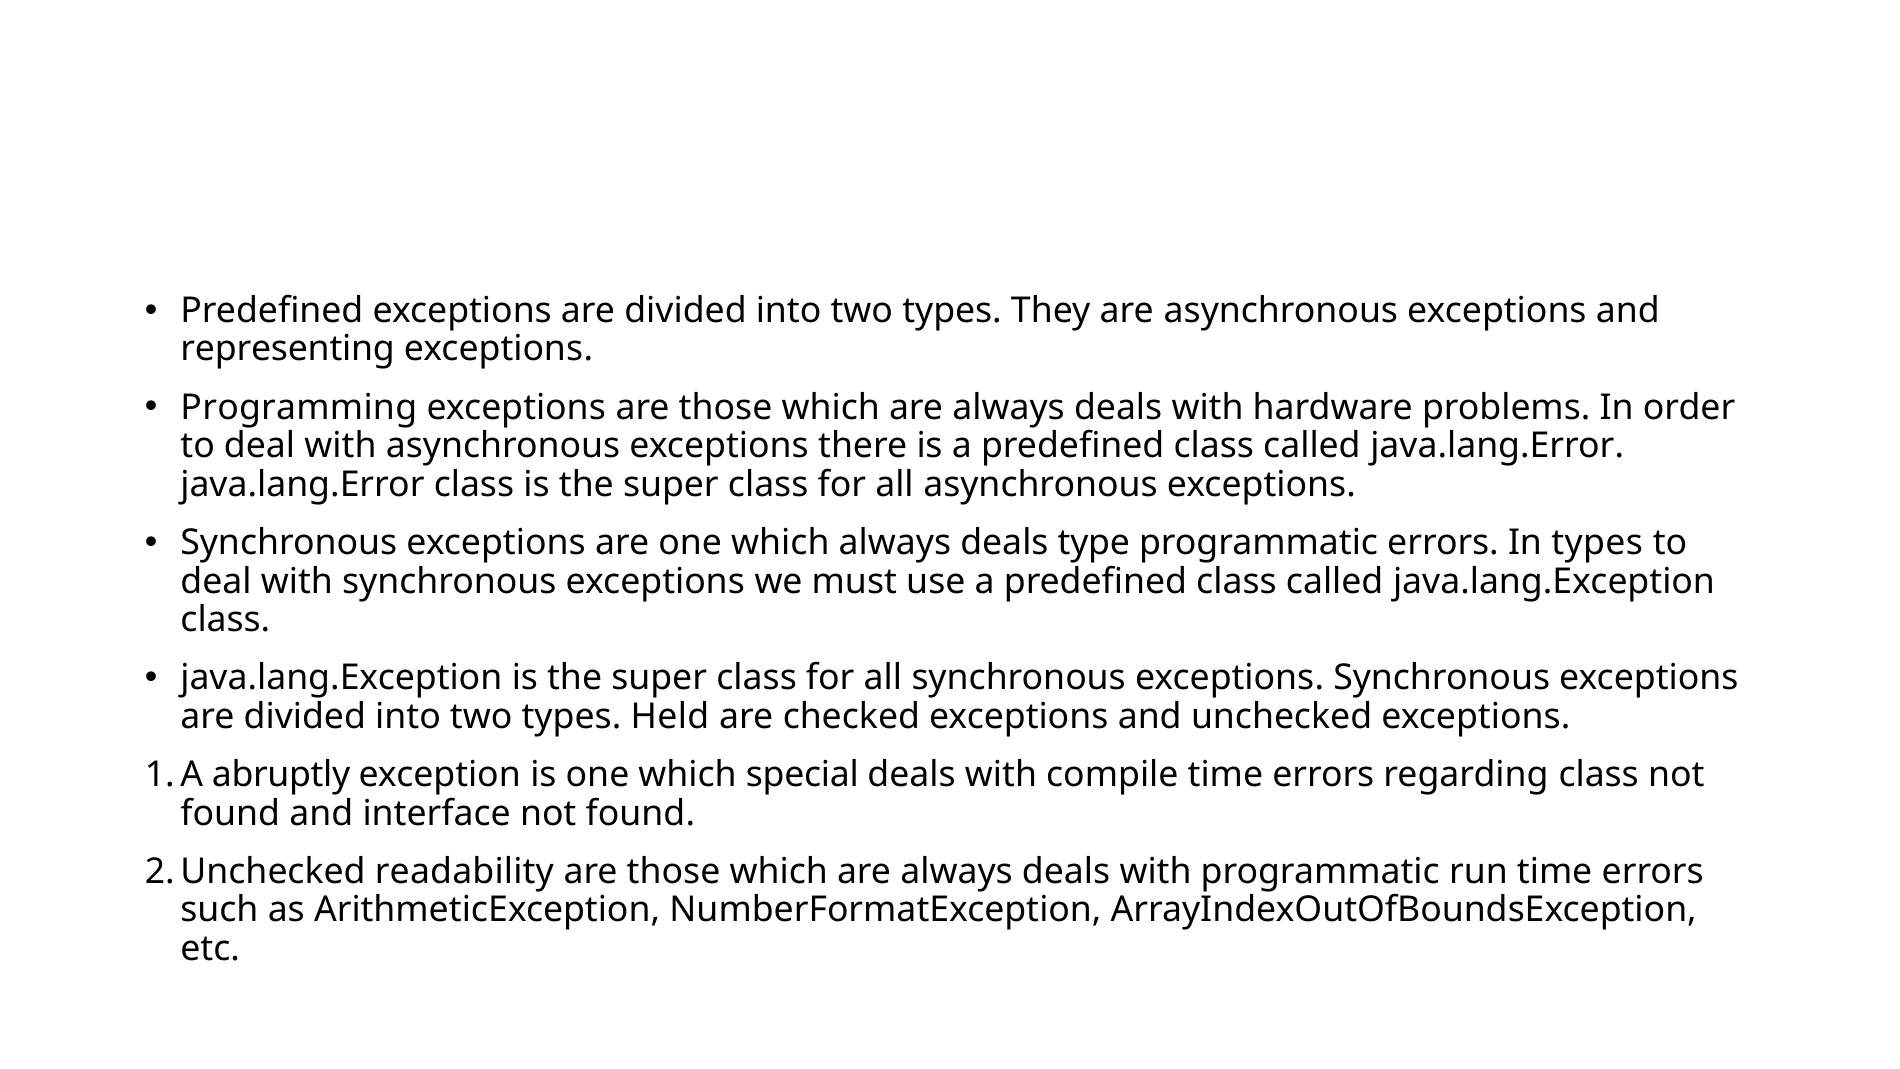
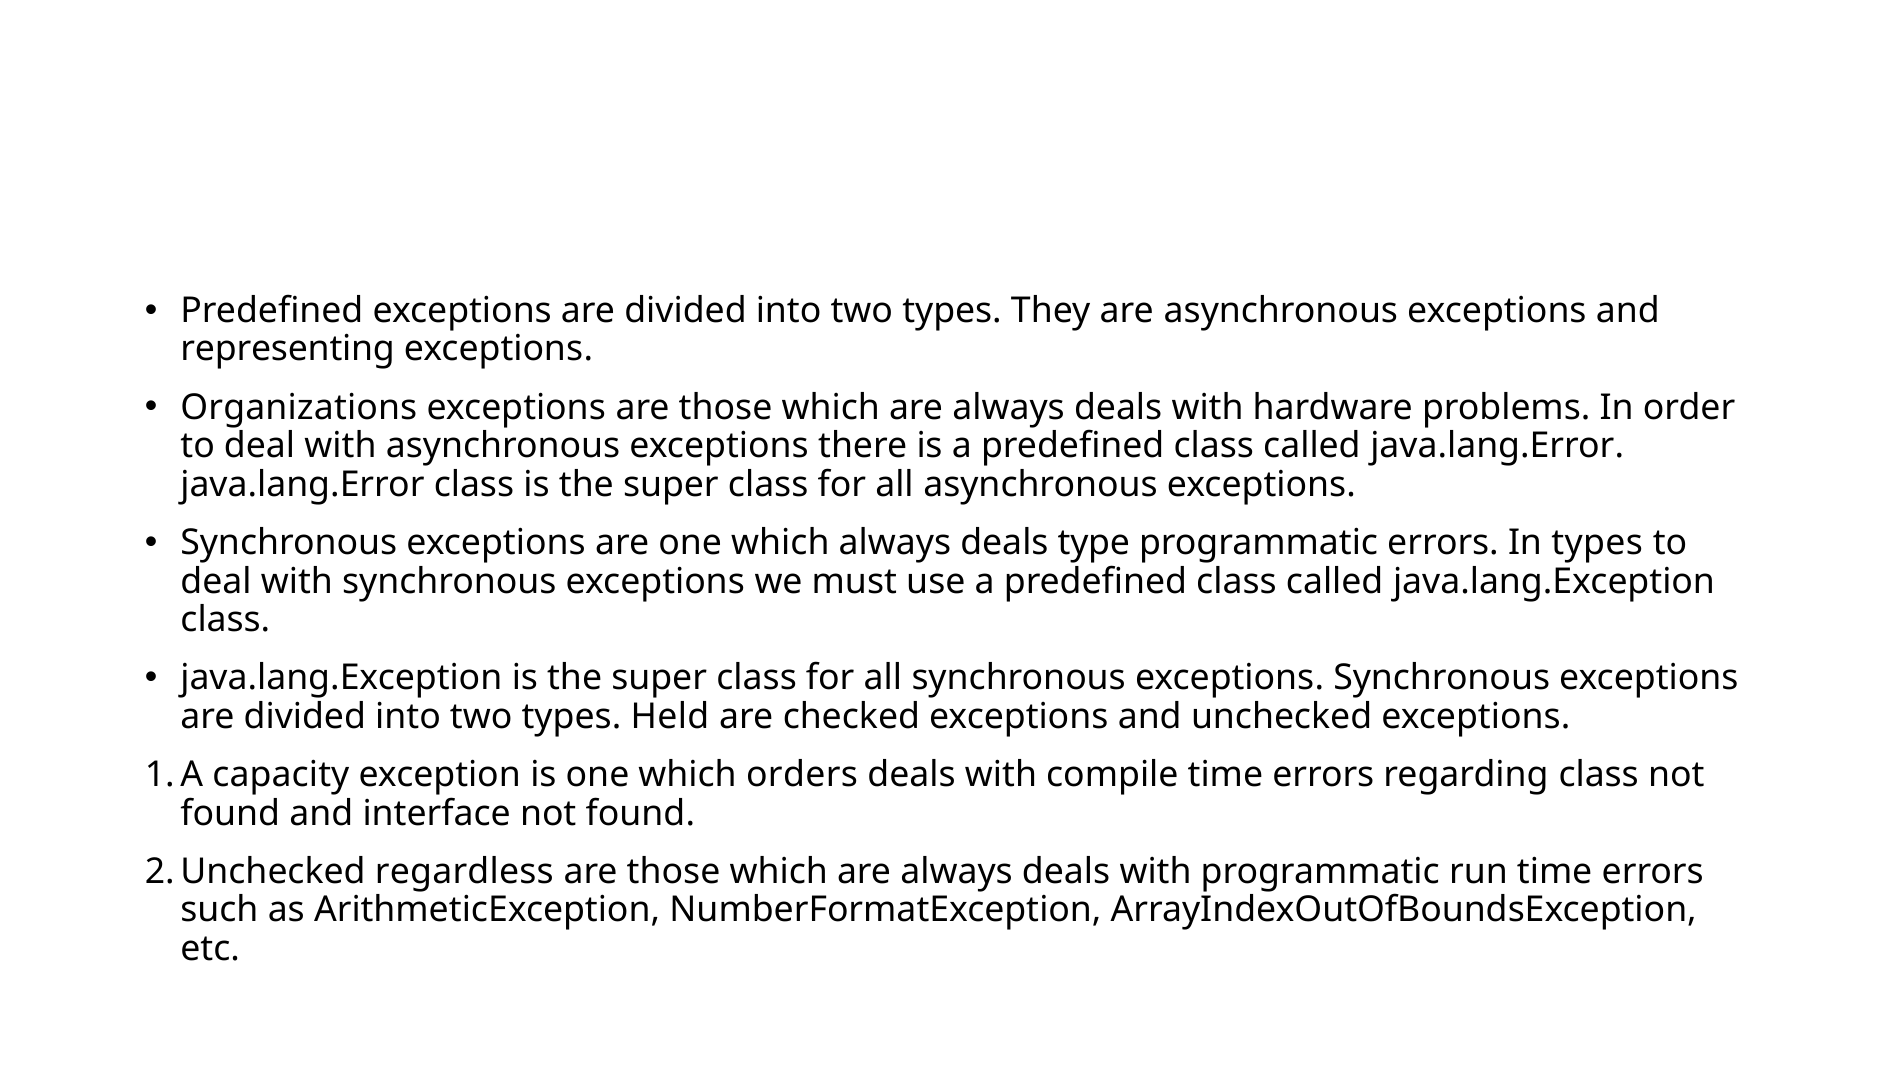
Programming: Programming -> Organizations
abruptly: abruptly -> capacity
special: special -> orders
readability: readability -> regardless
